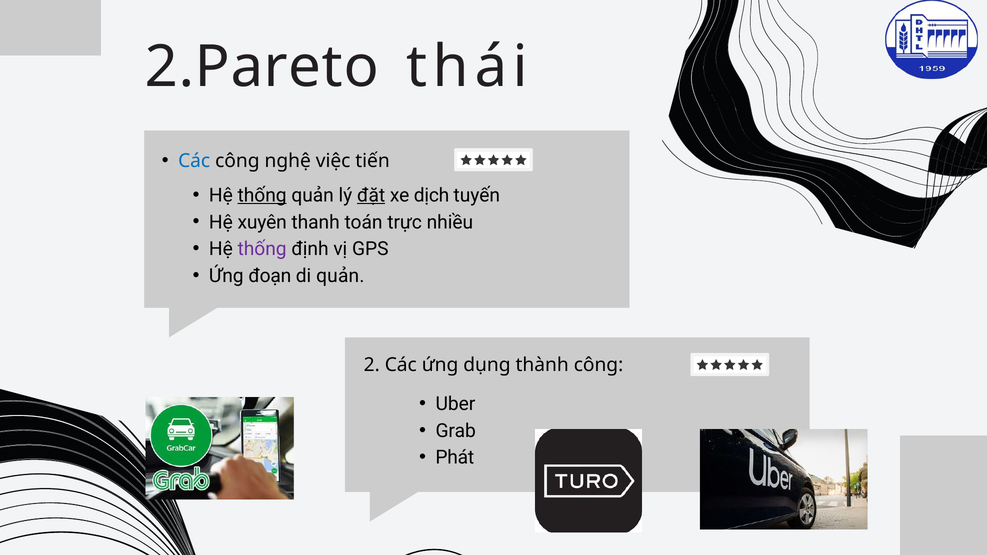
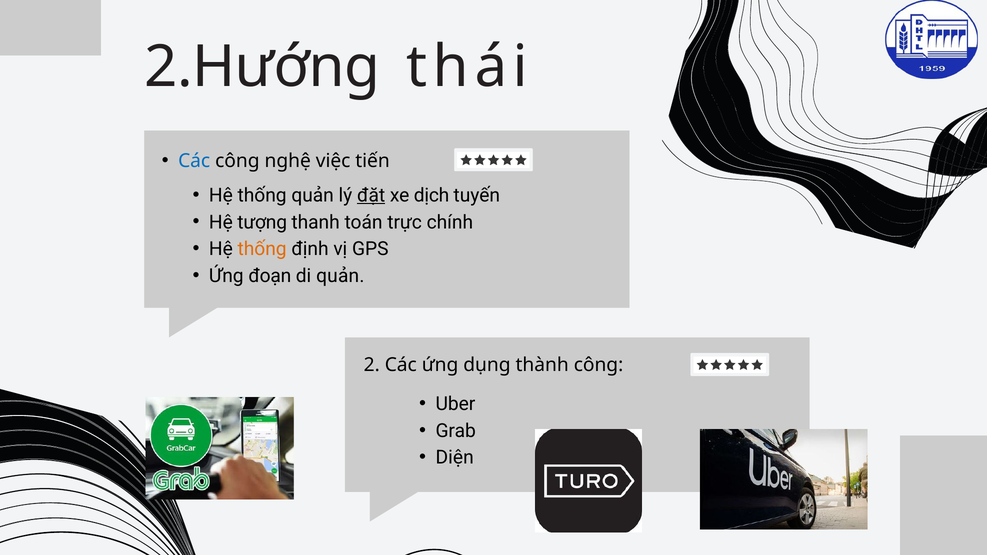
2.Pareto: 2.Pareto -> 2.Hướng
thống at (262, 195) underline: present -> none
xuyên: xuyên -> tượng
nhiều: nhiều -> chính
thống at (262, 249) colour: purple -> orange
Phát: Phát -> Diện
